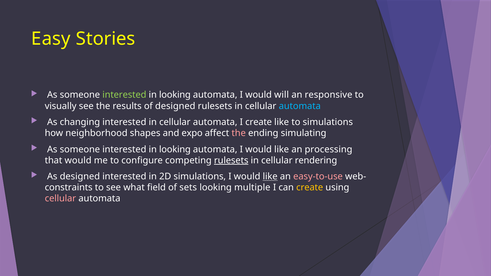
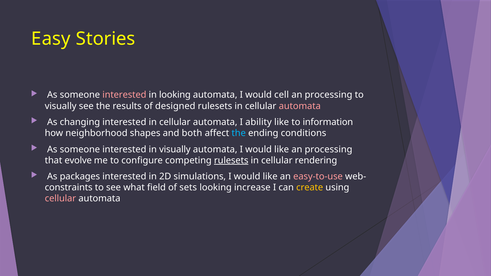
interested at (124, 95) colour: light green -> pink
will: will -> cell
responsive at (329, 95): responsive -> processing
automata at (300, 106) colour: light blue -> pink
I create: create -> ability
to simulations: simulations -> information
expo: expo -> both
the at (239, 133) colour: pink -> light blue
simulating: simulating -> conditions
looking at (175, 149): looking -> visually
that would: would -> evolve
As designed: designed -> packages
like at (270, 177) underline: present -> none
multiple: multiple -> increase
